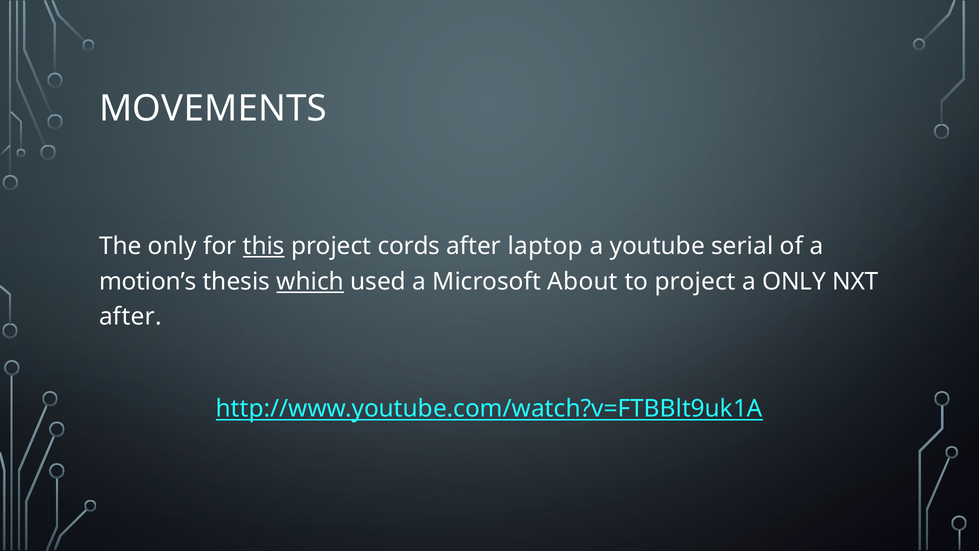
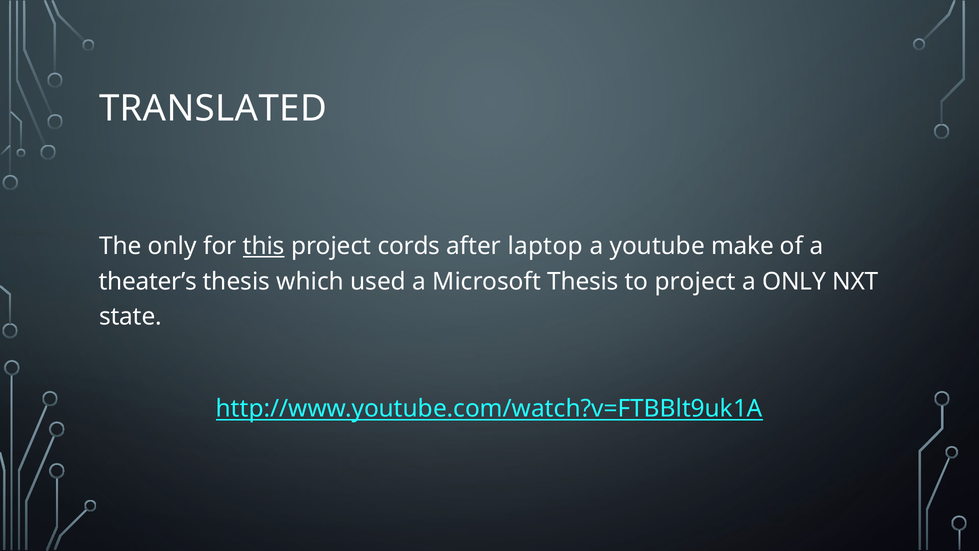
MOVEMENTS: MOVEMENTS -> TRANSLATED
serial: serial -> make
motion’s: motion’s -> theater’s
which underline: present -> none
Microsoft About: About -> Thesis
after at (130, 317): after -> state
